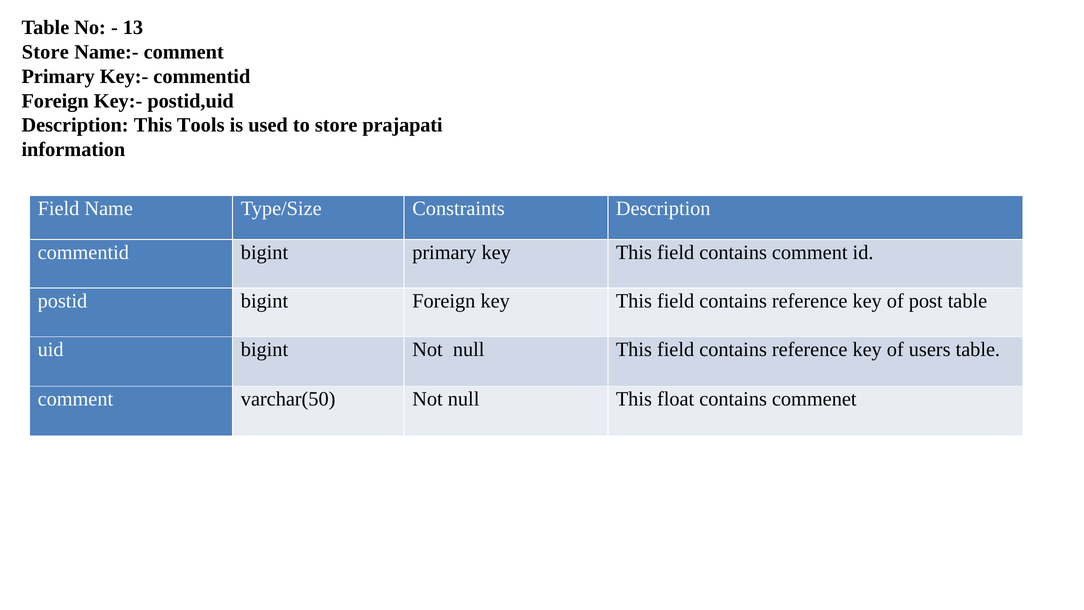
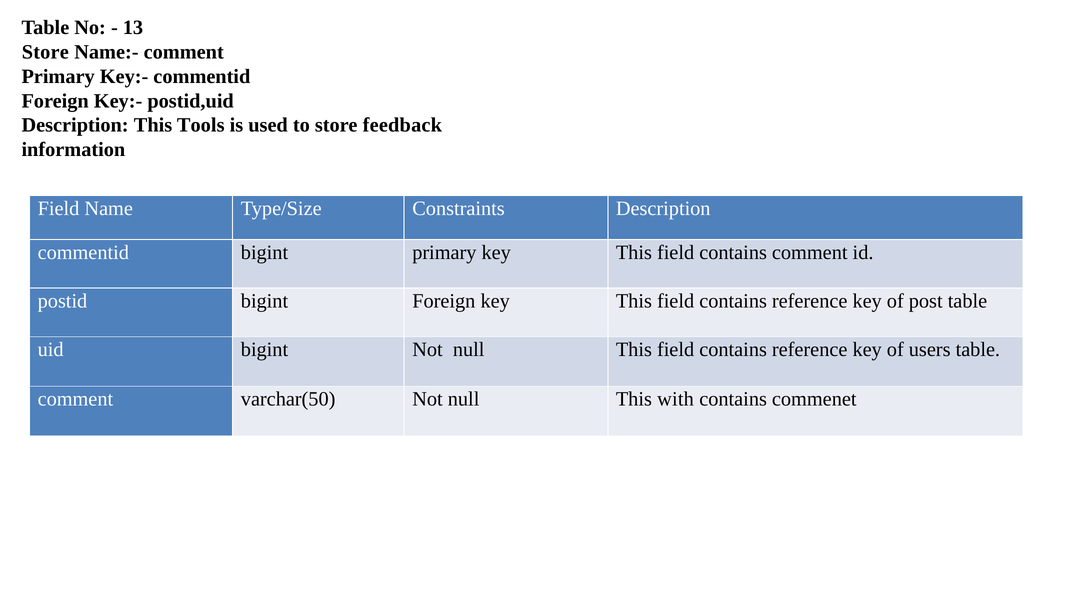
prajapati: prajapati -> feedback
float: float -> with
